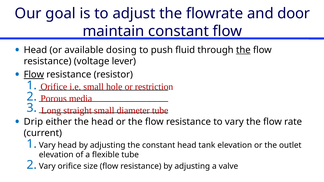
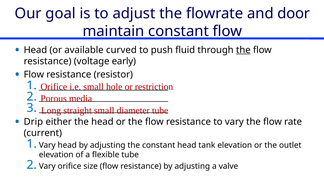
dosing: dosing -> curved
lever: lever -> early
Flow at (34, 75) underline: present -> none
